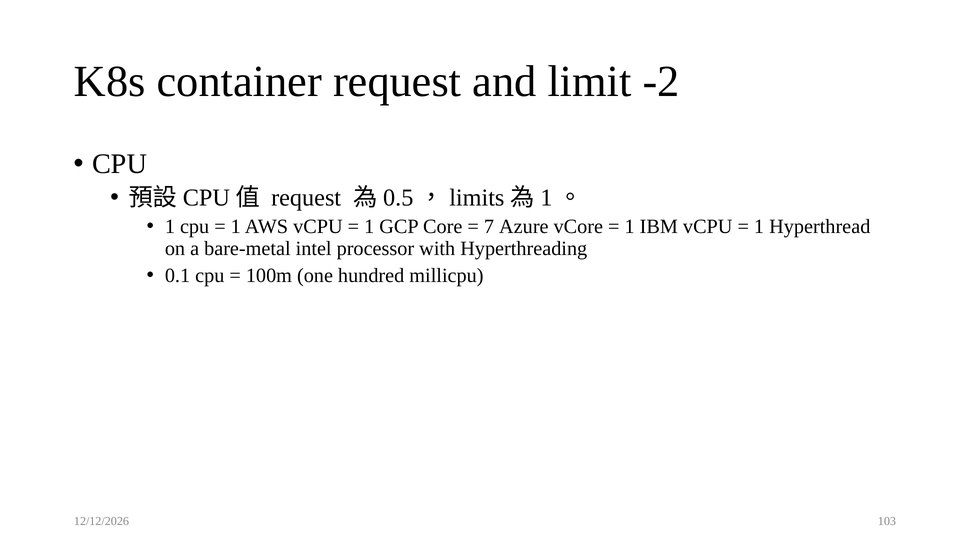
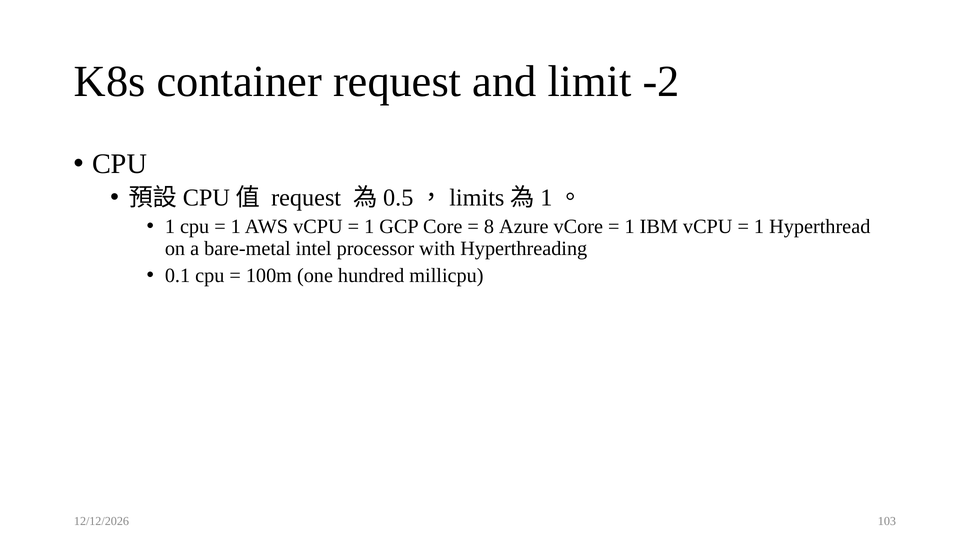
7: 7 -> 8
